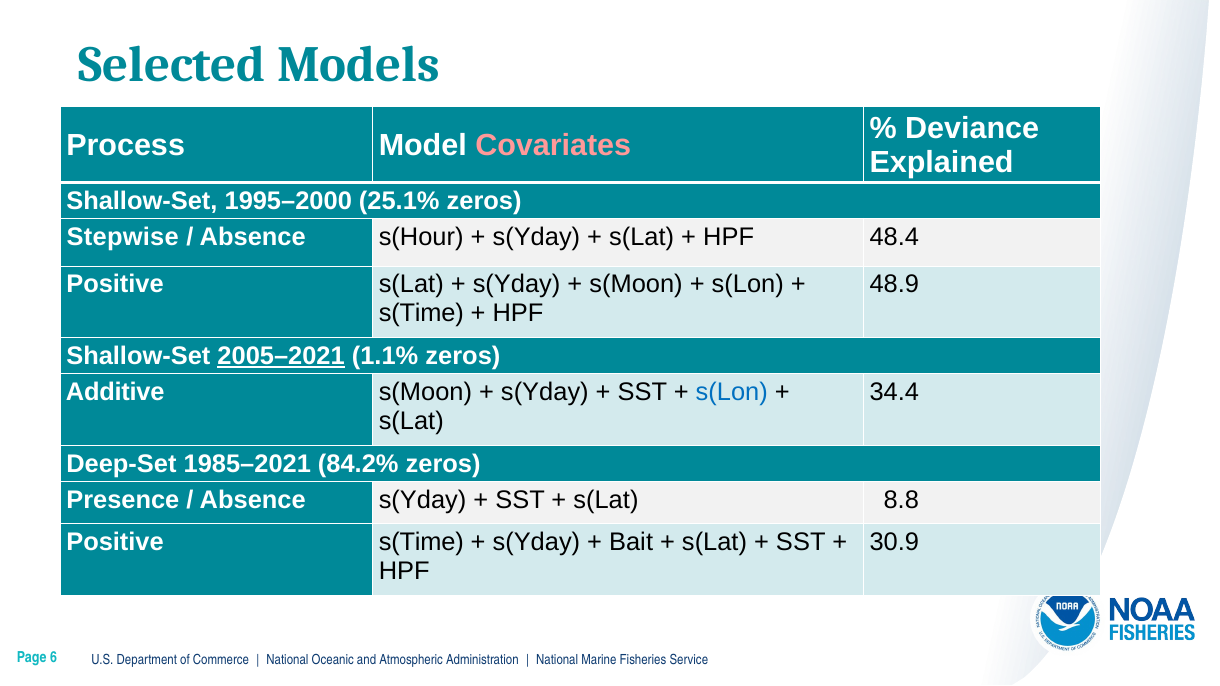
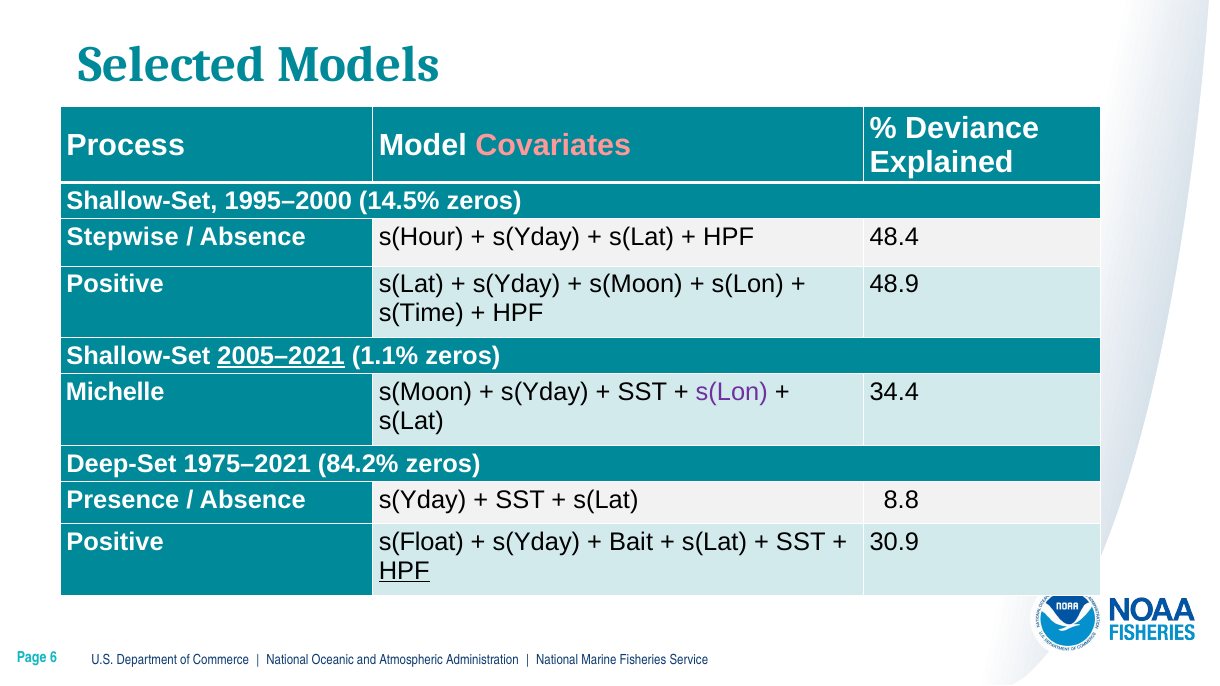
25.1%: 25.1% -> 14.5%
Additive: Additive -> Michelle
s(Lon at (732, 392) colour: blue -> purple
1985–2021: 1985–2021 -> 1975–2021
Positive s(Time: s(Time -> s(Float
HPF at (404, 571) underline: none -> present
